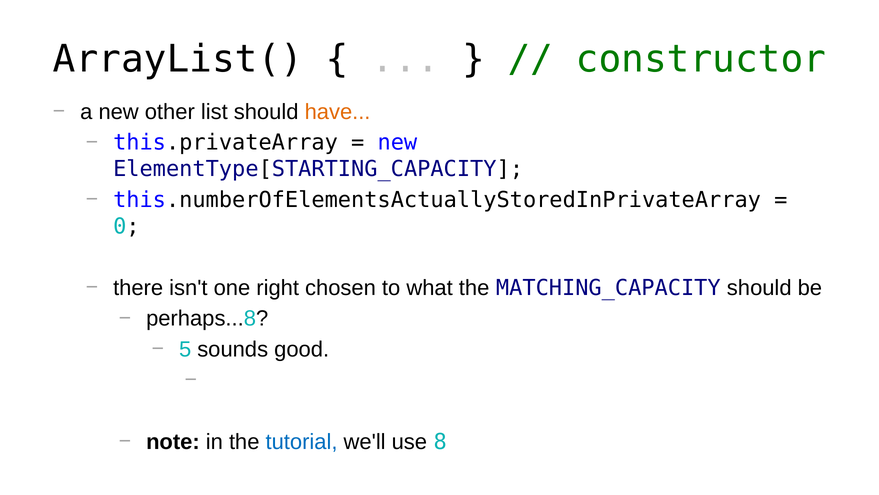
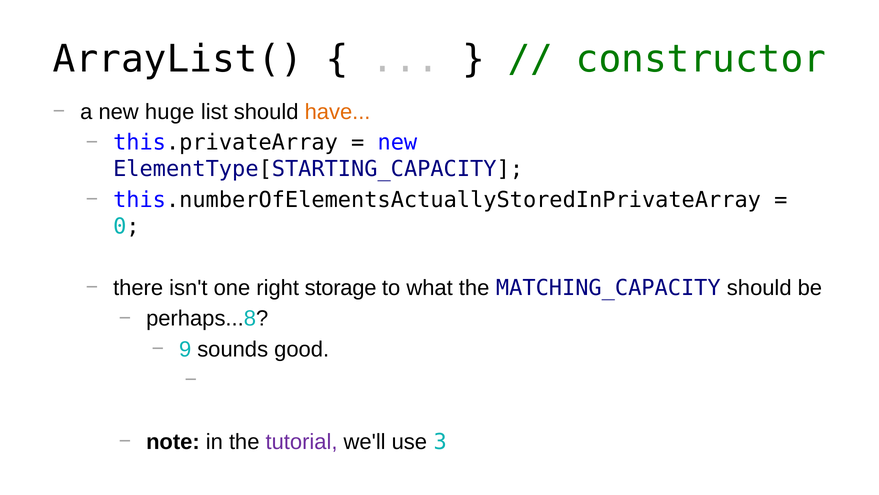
other: other -> huge
chosen: chosen -> storage
5: 5 -> 9
tutorial colour: blue -> purple
8: 8 -> 3
